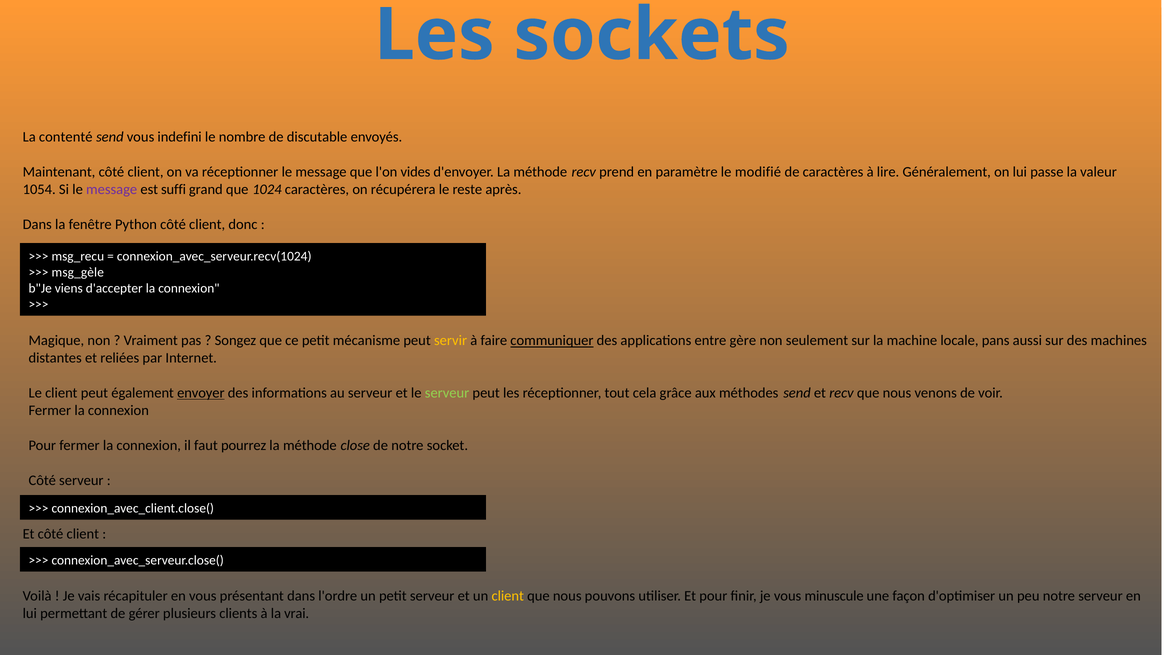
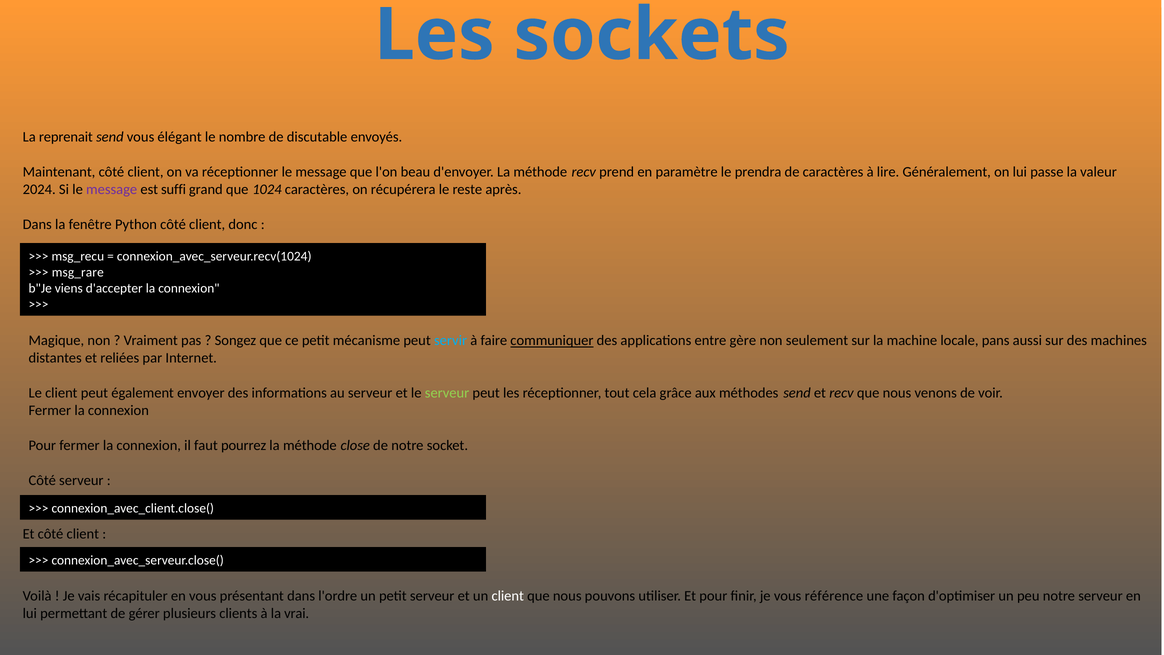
contenté: contenté -> reprenait
indefini: indefini -> élégant
vides: vides -> beau
modifié: modifié -> prendra
1054: 1054 -> 2024
msg_gèle: msg_gèle -> msg_rare
servir colour: yellow -> light blue
envoyer underline: present -> none
client at (508, 596) colour: yellow -> white
minuscule: minuscule -> référence
